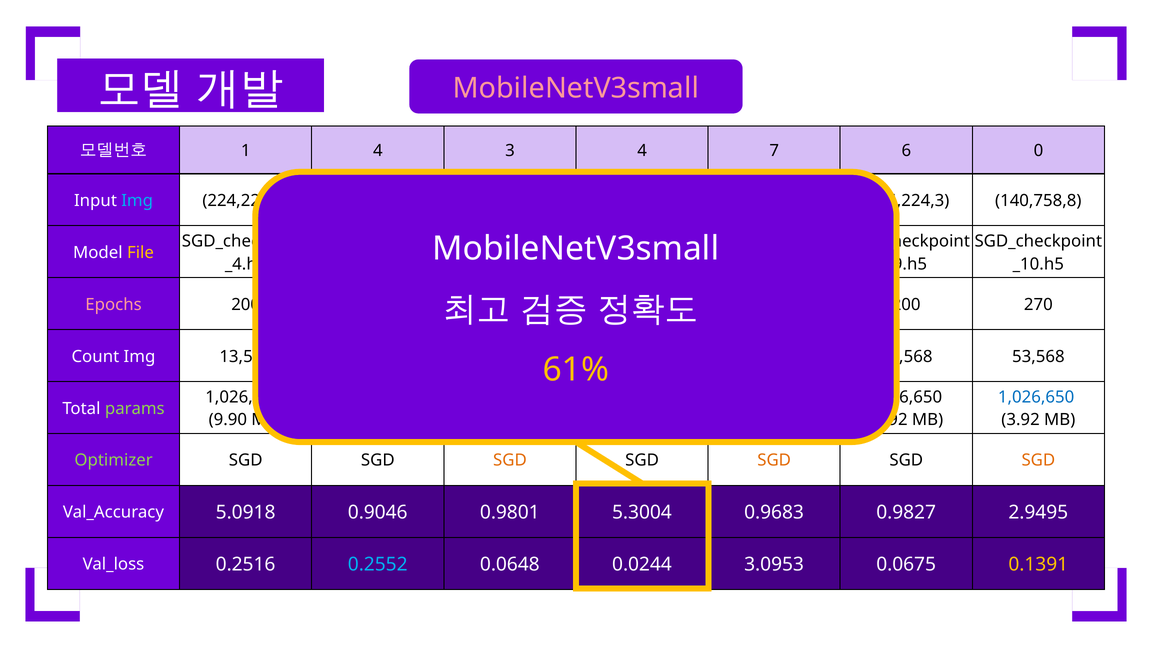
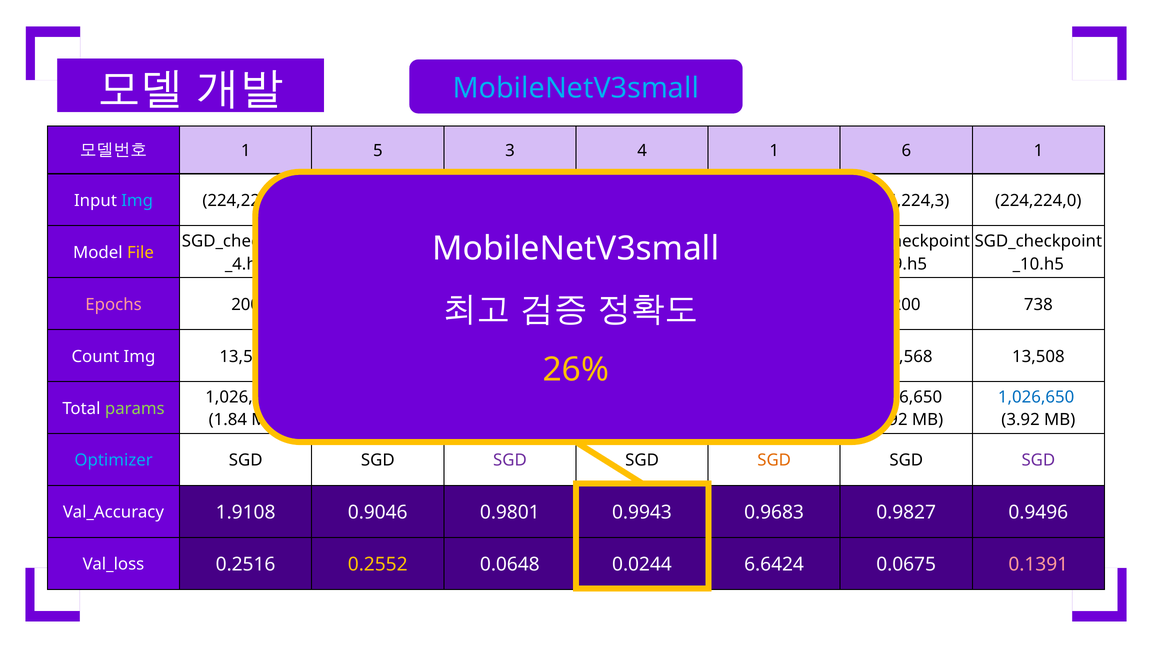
MobileNetV3small at (576, 88) colour: pink -> light blue
1 4: 4 -> 5
4 7: 7 -> 1
6 0: 0 -> 1
140,758,8: 140,758,8 -> 224,224,0
270: 270 -> 738
53,568: 53,568 -> 13,508
61%: 61% -> 26%
9.90: 9.90 -> 1.84
Optimizer colour: light green -> light blue
SGD at (510, 460) colour: orange -> purple
SGD at (1038, 460) colour: orange -> purple
5.0918: 5.0918 -> 1.9108
5.3004: 5.3004 -> 0.9943
2.9495: 2.9495 -> 0.9496
0.2552 colour: light blue -> yellow
3.0953: 3.0953 -> 6.6424
0.1391 colour: yellow -> pink
